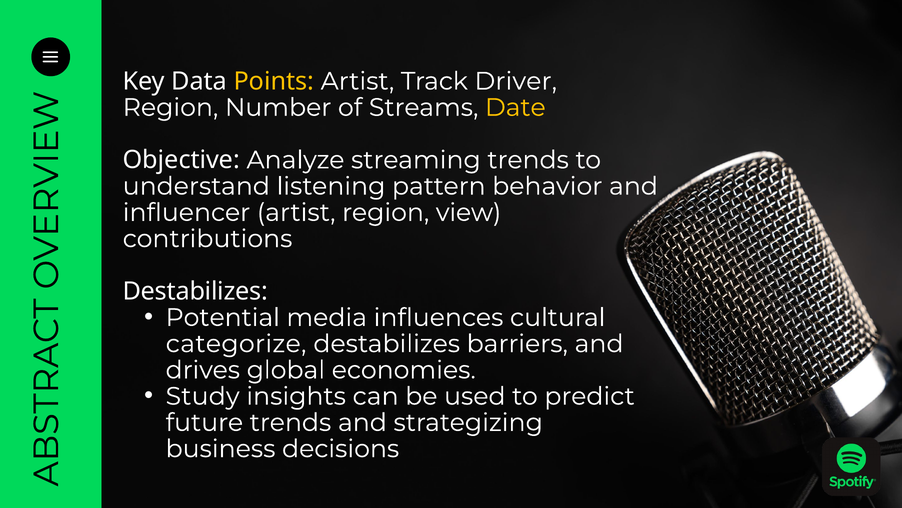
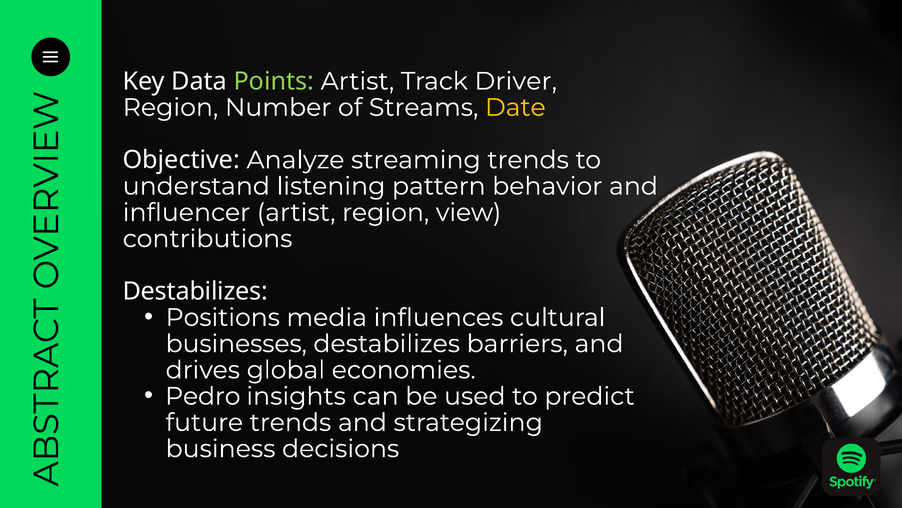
Points colour: yellow -> light green
Potential: Potential -> Positions
categorize: categorize -> businesses
Study: Study -> Pedro
